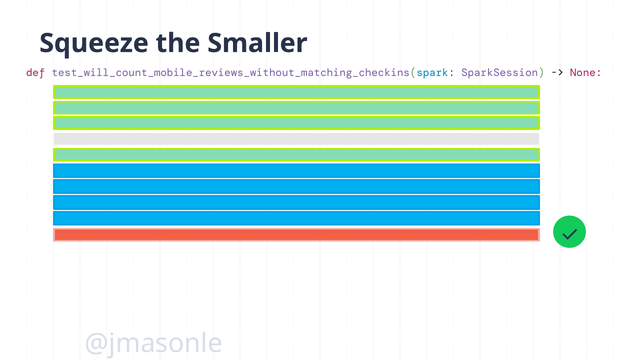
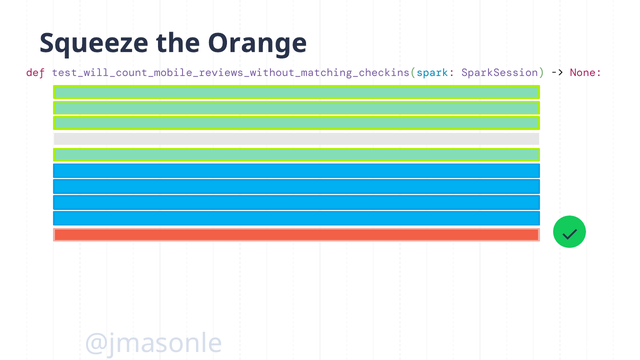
Smaller: Smaller -> Orange
